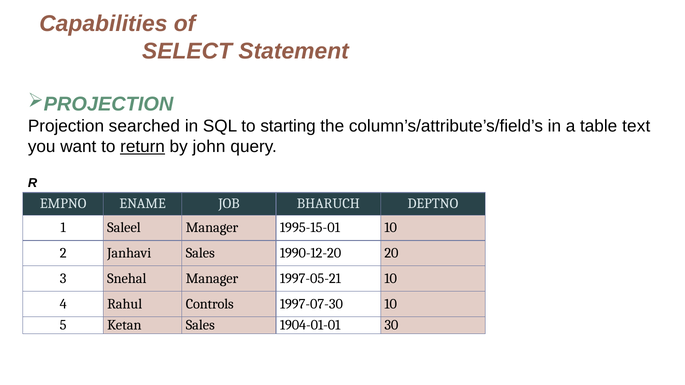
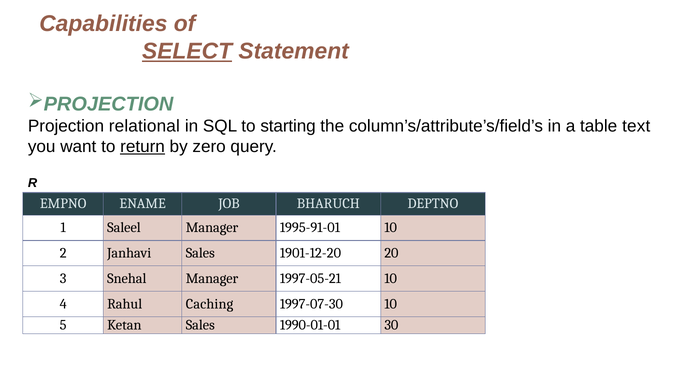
SELECT underline: none -> present
searched: searched -> relational
john: john -> zero
1995-15-01: 1995-15-01 -> 1995-91-01
1990-12-20: 1990-12-20 -> 1901-12-20
Controls: Controls -> Caching
1904-01-01: 1904-01-01 -> 1990-01-01
